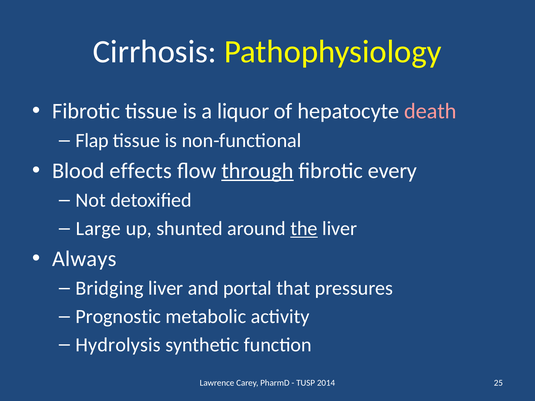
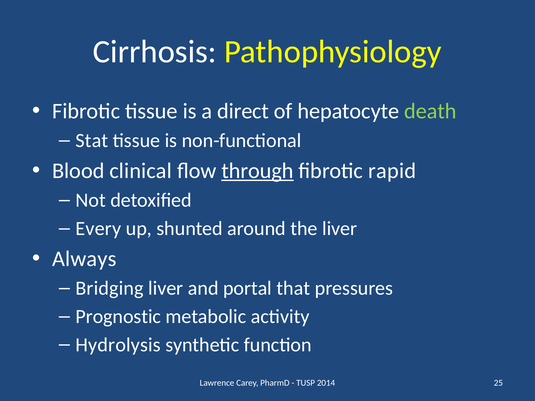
liquor: liquor -> direct
death colour: pink -> light green
Flap: Flap -> Stat
effects: effects -> clinical
every: every -> rapid
Large: Large -> Every
the underline: present -> none
